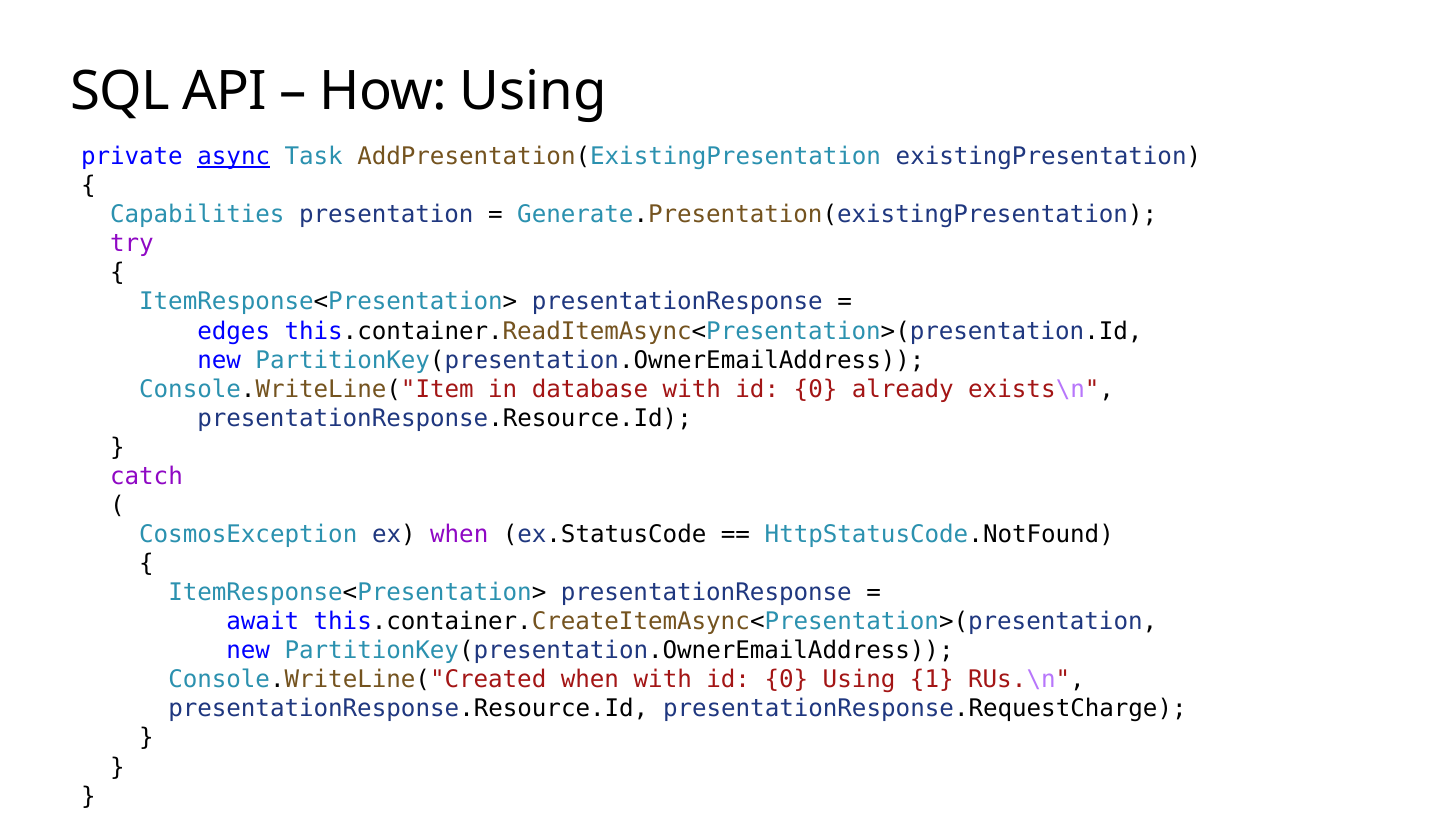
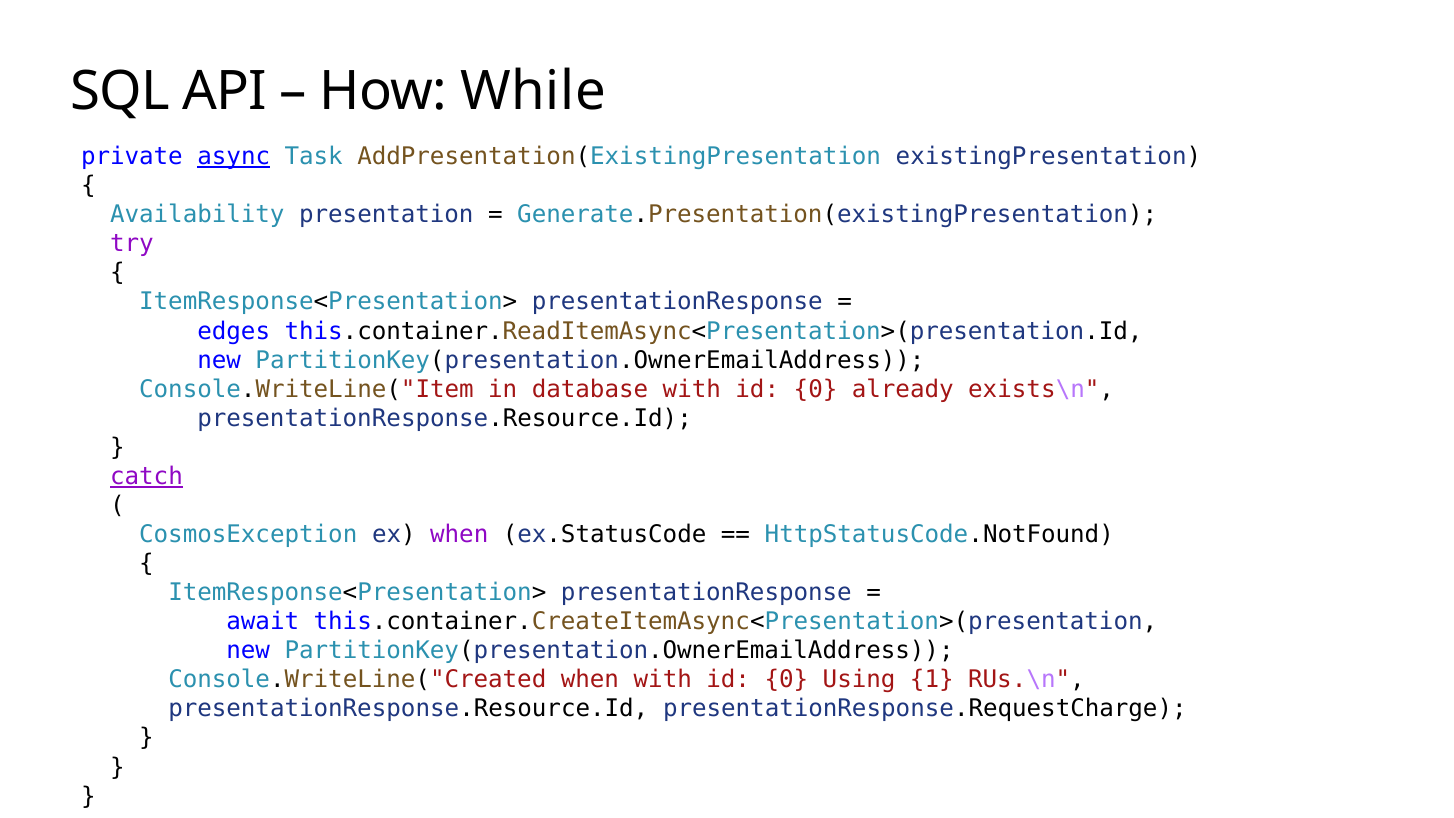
How Using: Using -> While
Capabilities: Capabilities -> Availability
catch underline: none -> present
